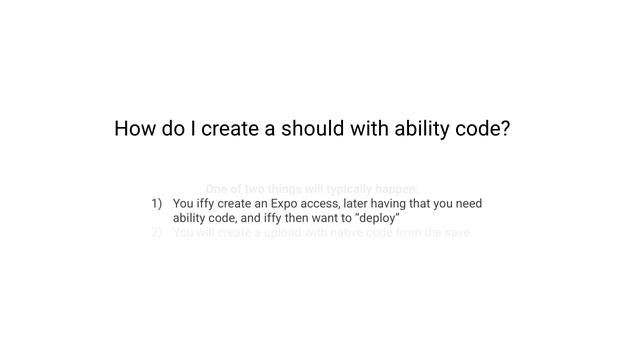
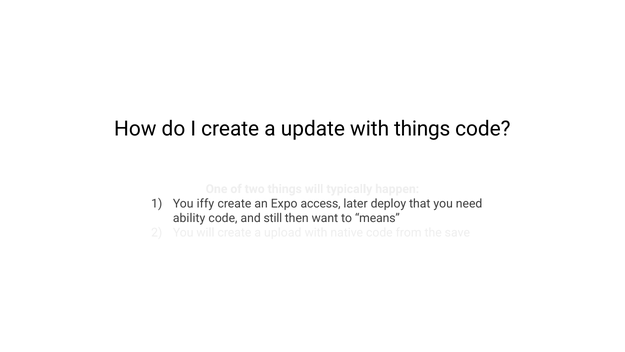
should: should -> update
with ability: ability -> things
having: having -> deploy
and iffy: iffy -> still
deploy: deploy -> means
